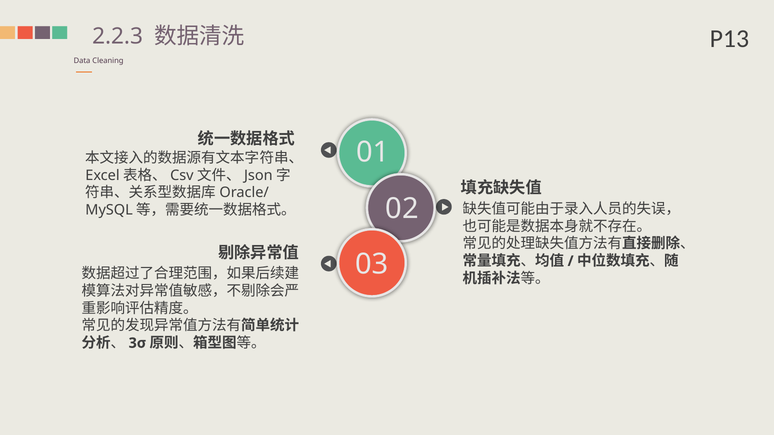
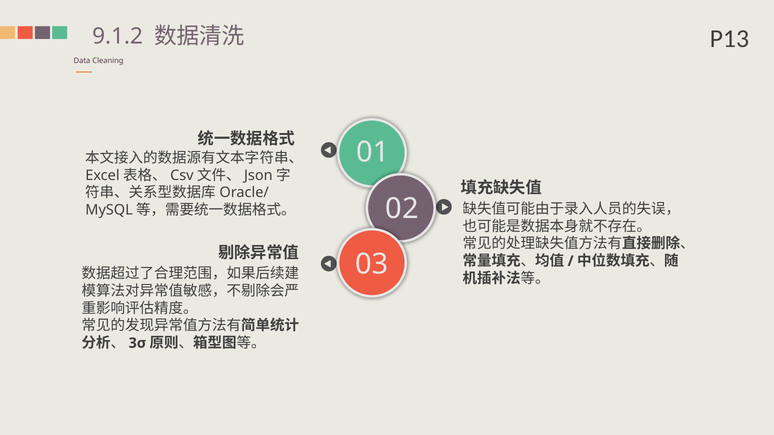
2.2.3: 2.2.3 -> 9.1.2
